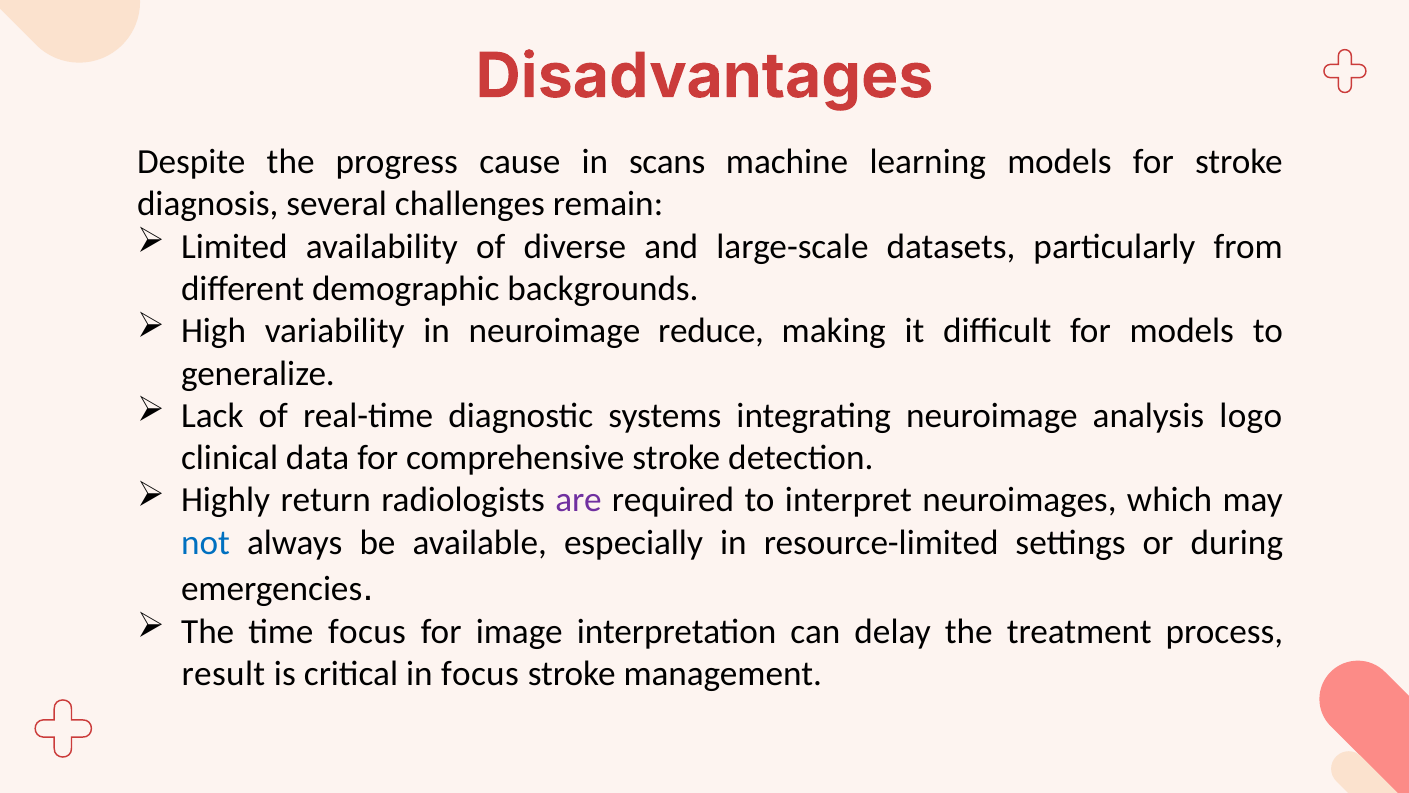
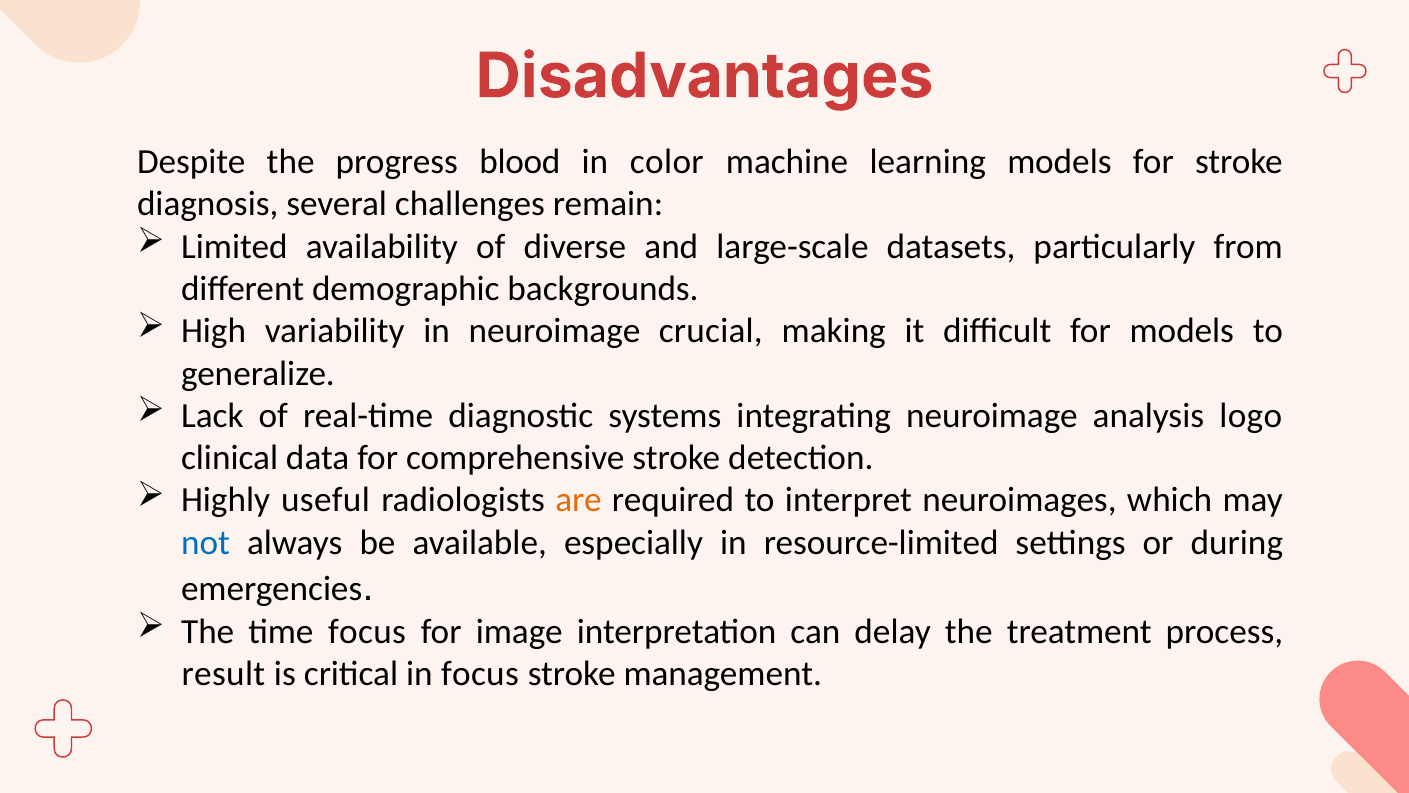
cause: cause -> blood
scans: scans -> color
reduce: reduce -> crucial
return: return -> useful
are colour: purple -> orange
